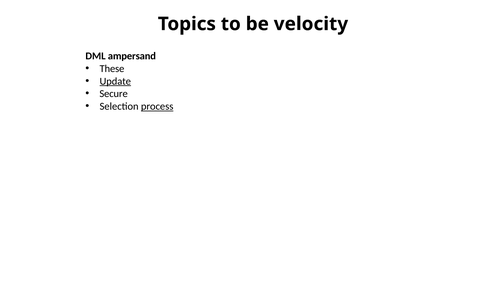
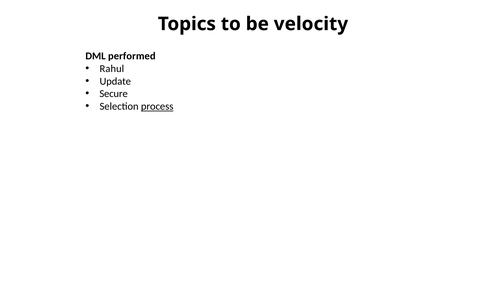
ampersand: ampersand -> performed
These: These -> Rahul
Update underline: present -> none
